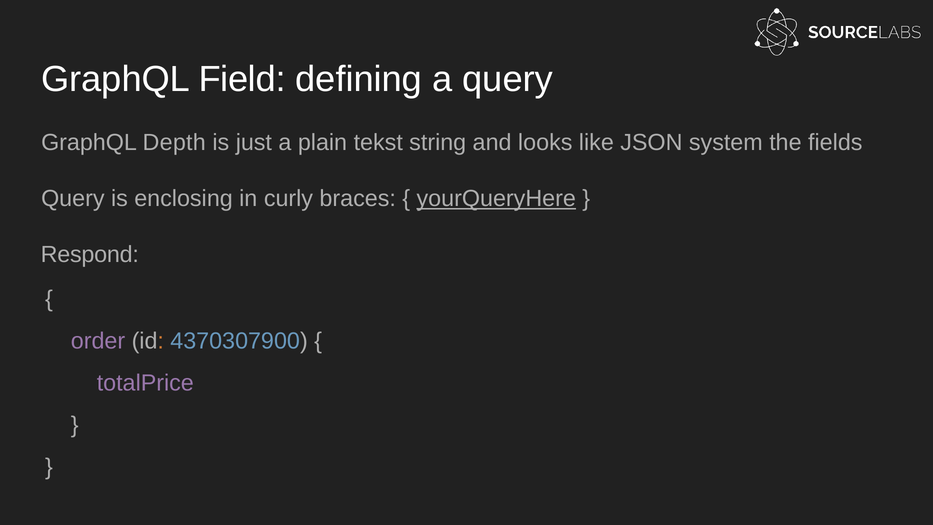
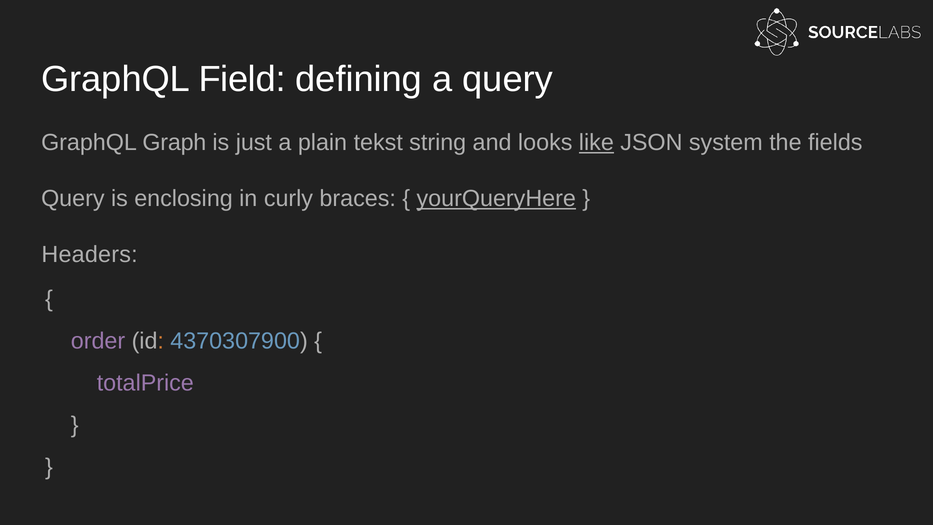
Depth: Depth -> Graph
like underline: none -> present
Respond: Respond -> Headers
